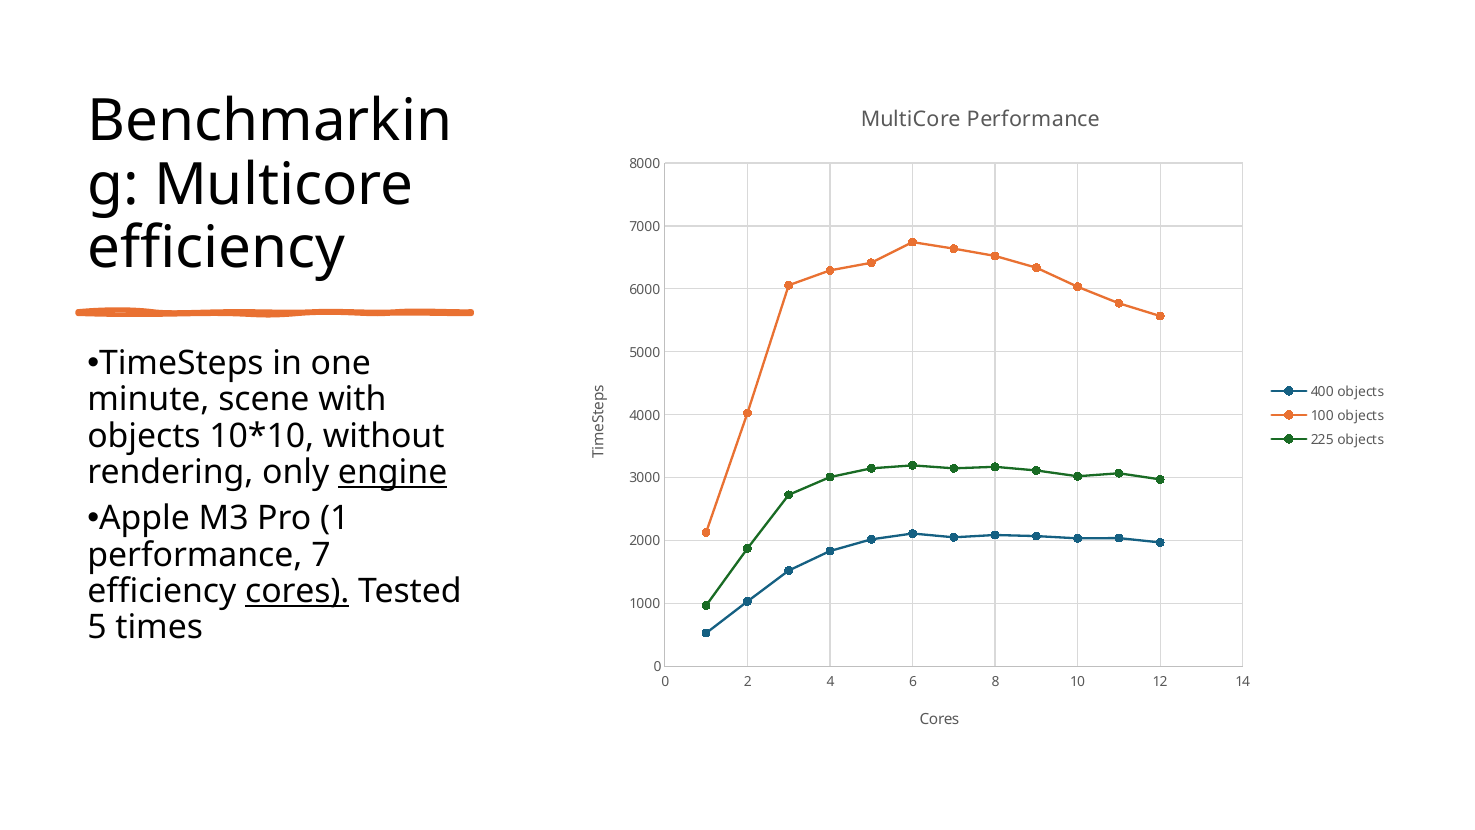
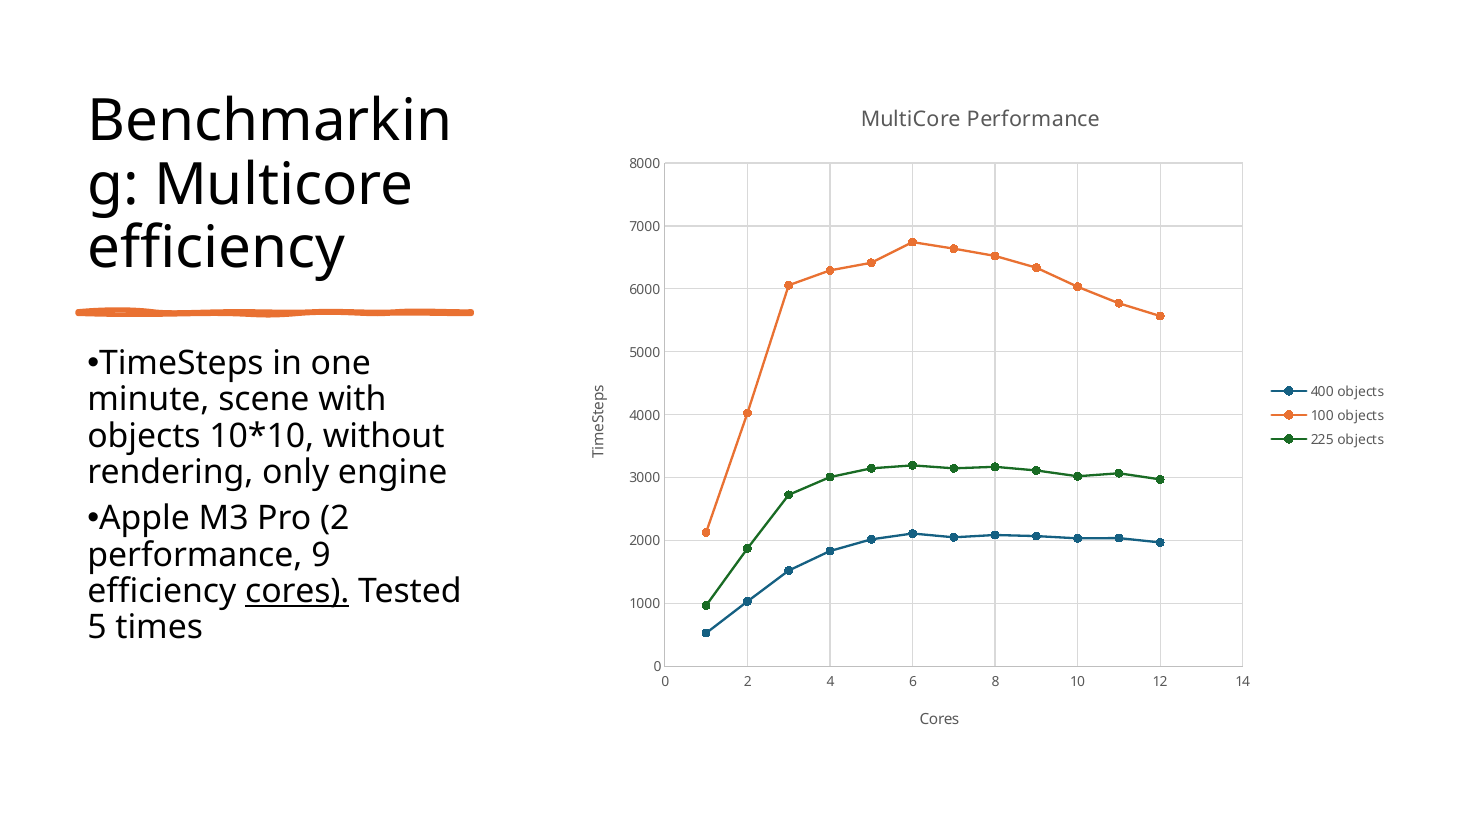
engine underline: present -> none
Pro 1: 1 -> 2
7: 7 -> 9
